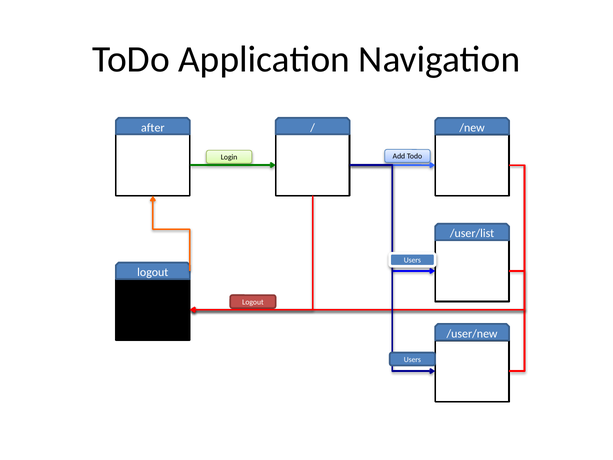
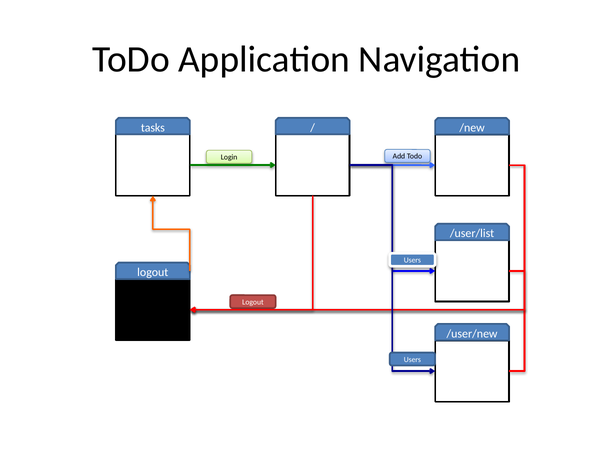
after: after -> tasks
